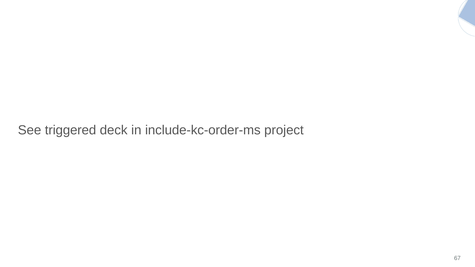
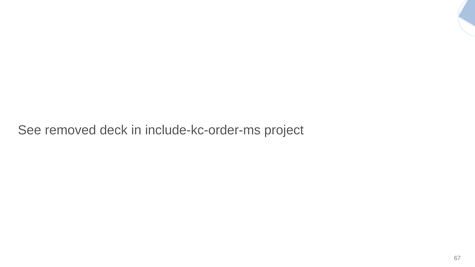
triggered: triggered -> removed
